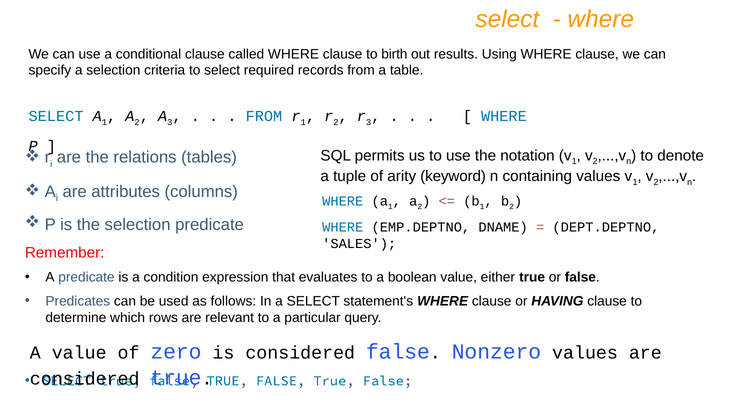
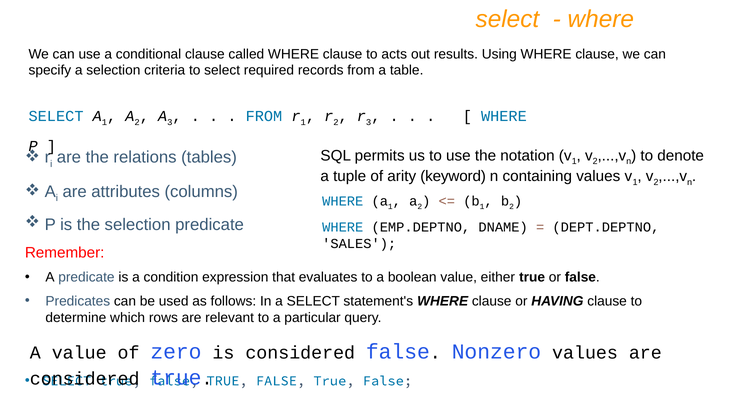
birth: birth -> acts
